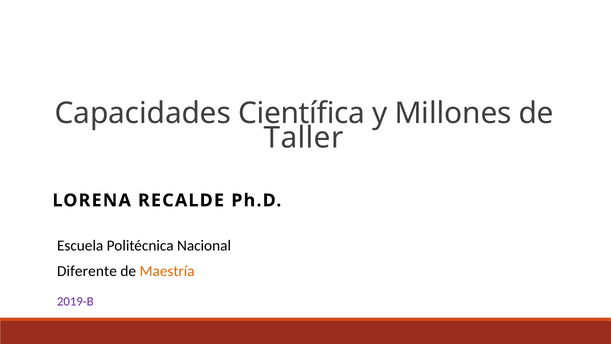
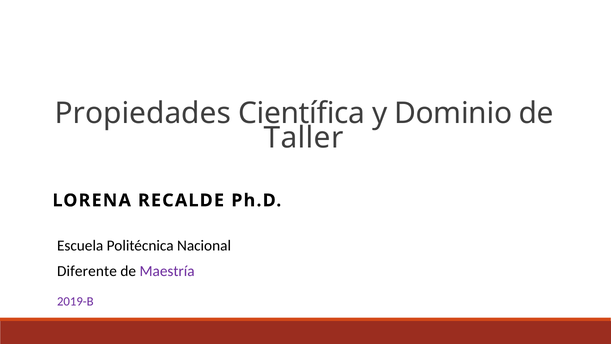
Capacidades: Capacidades -> Propiedades
Millones: Millones -> Dominio
Maestría colour: orange -> purple
